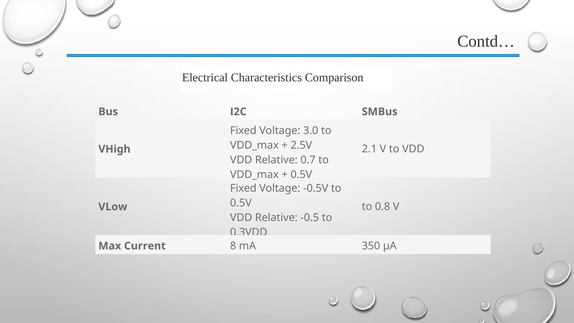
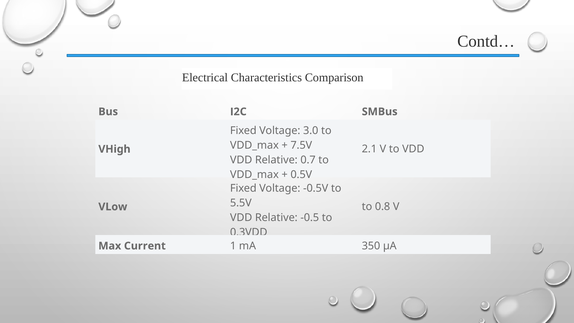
2.5V: 2.5V -> 7.5V
0.5V at (241, 203): 0.5V -> 5.5V
8: 8 -> 1
